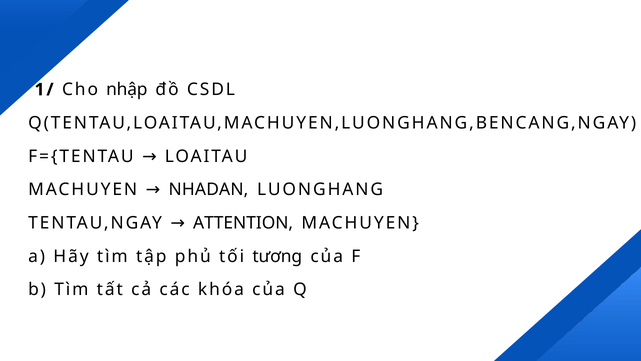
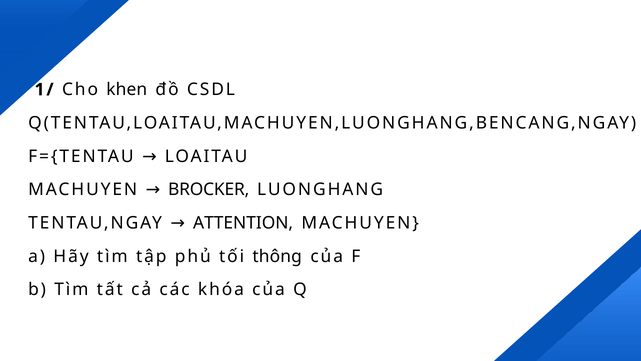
nhập: nhập -> khen
NHADAN: NHADAN -> BROCKER
tương: tương -> thông
